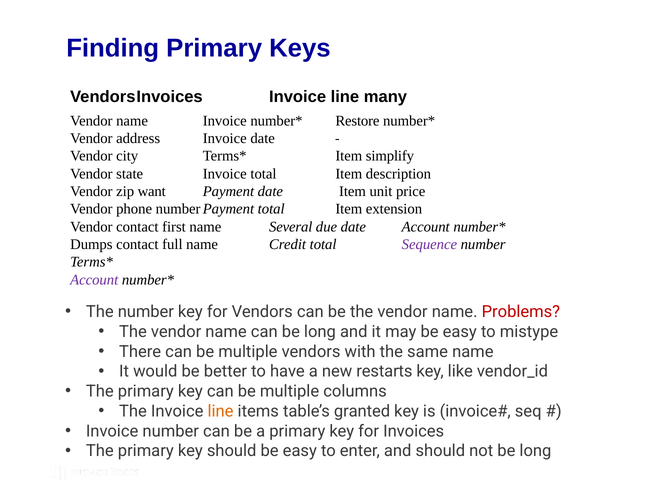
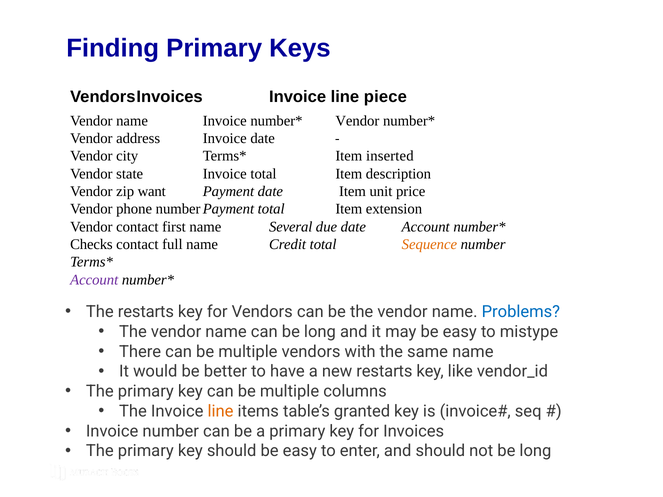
many: many -> piece
Restore at (357, 121): Restore -> Vendor
simplify: simplify -> inserted
Dumps: Dumps -> Checks
Sequence colour: purple -> orange
The number: number -> restarts
Problems colour: red -> blue
